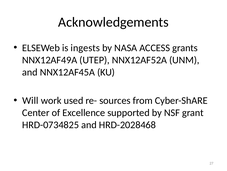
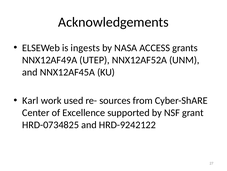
Will: Will -> Karl
HRD-2028468: HRD-2028468 -> HRD-9242122
